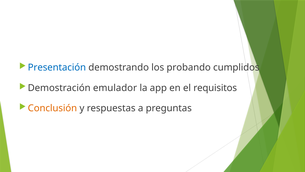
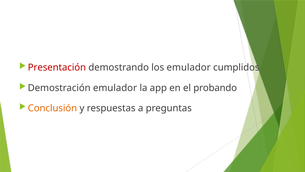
Presentación colour: blue -> red
los probando: probando -> emulador
requisitos: requisitos -> probando
